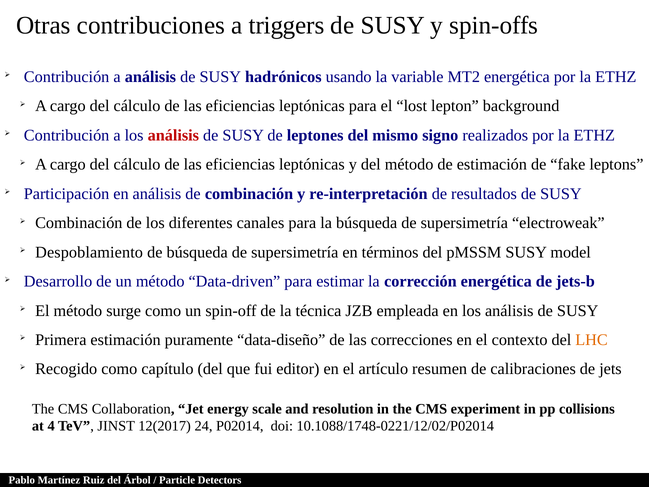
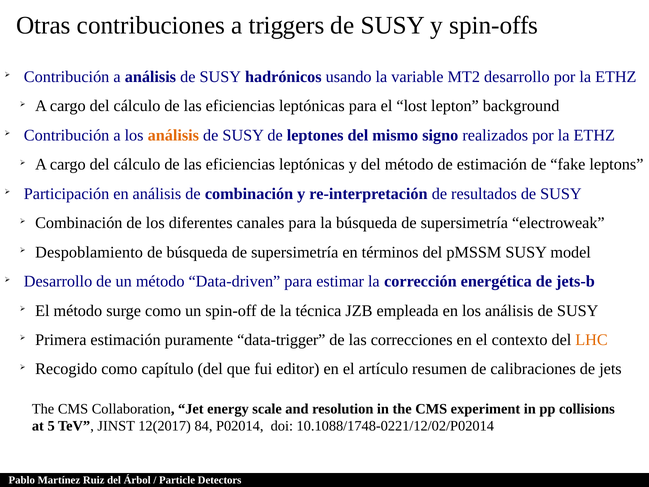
MT2 energética: energética -> desarrollo
análisis at (173, 135) colour: red -> orange
data-diseño: data-diseño -> data-trigger
4: 4 -> 5
24: 24 -> 84
